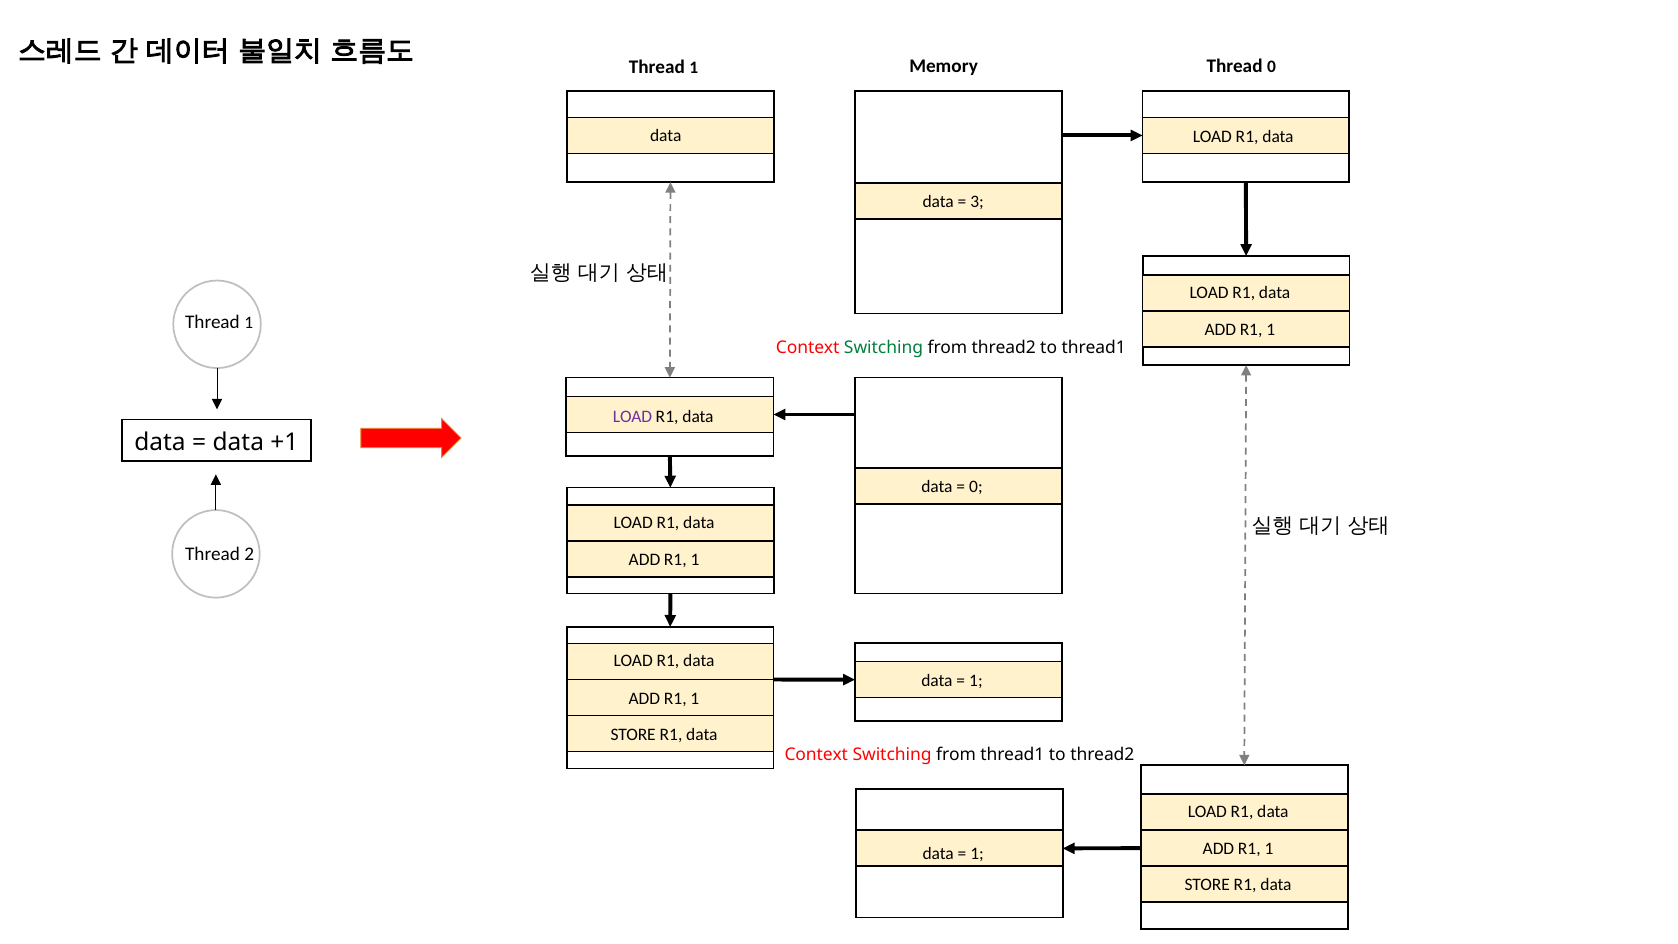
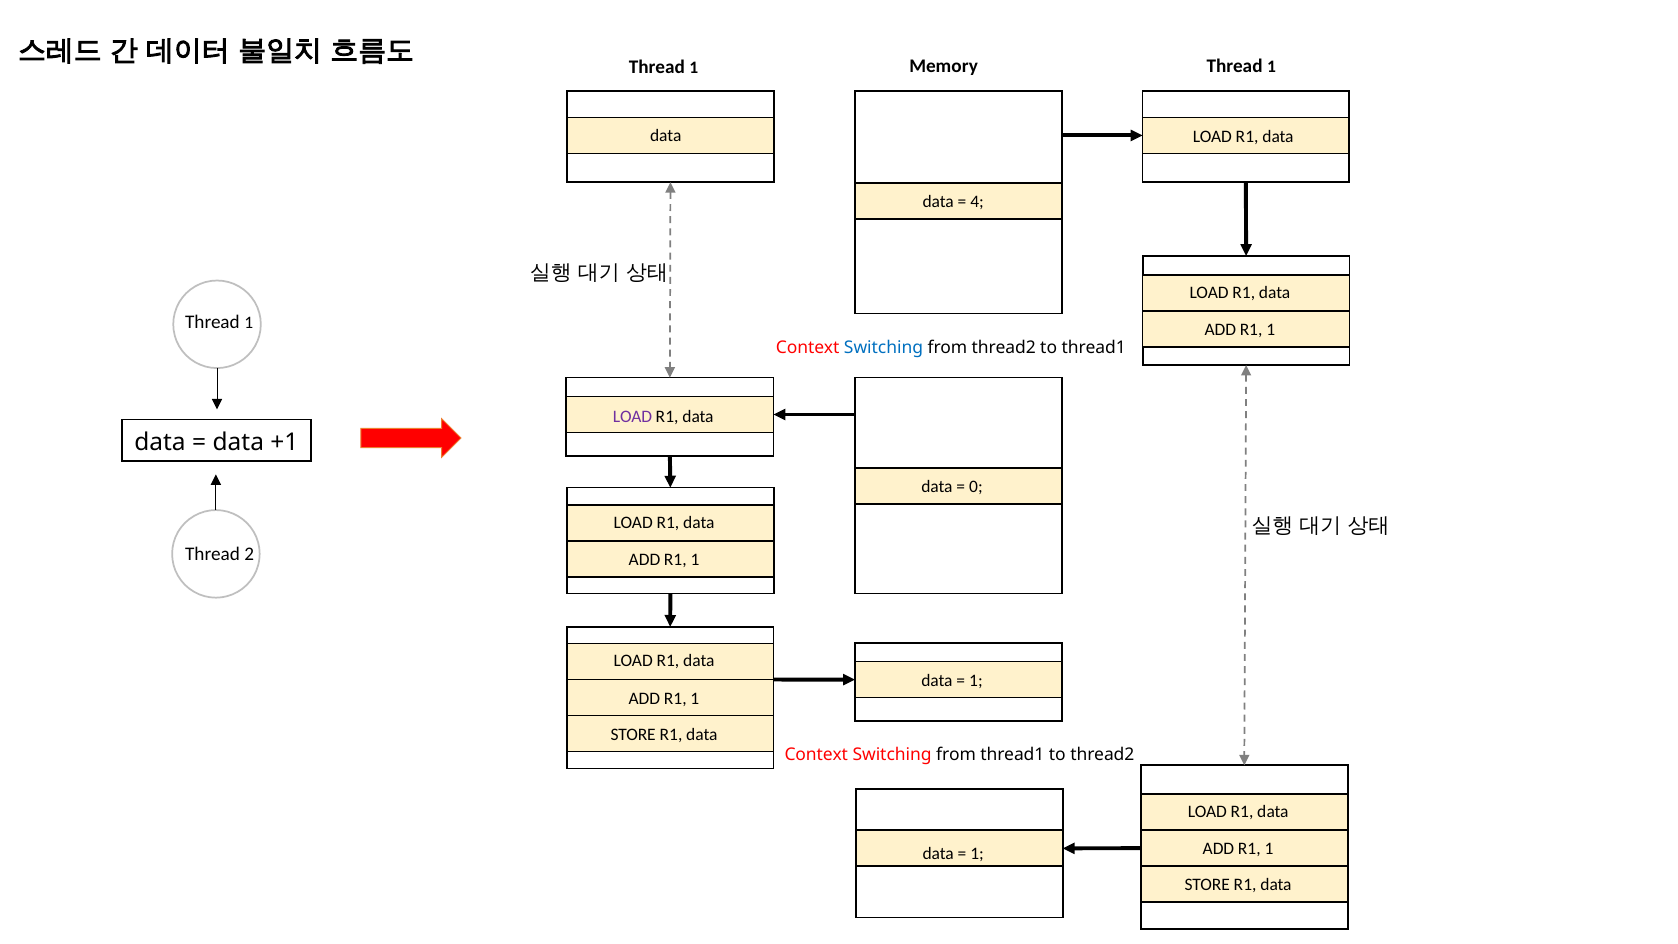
0 at (1271, 67): 0 -> 1
3: 3 -> 4
Switching at (884, 347) colour: green -> blue
